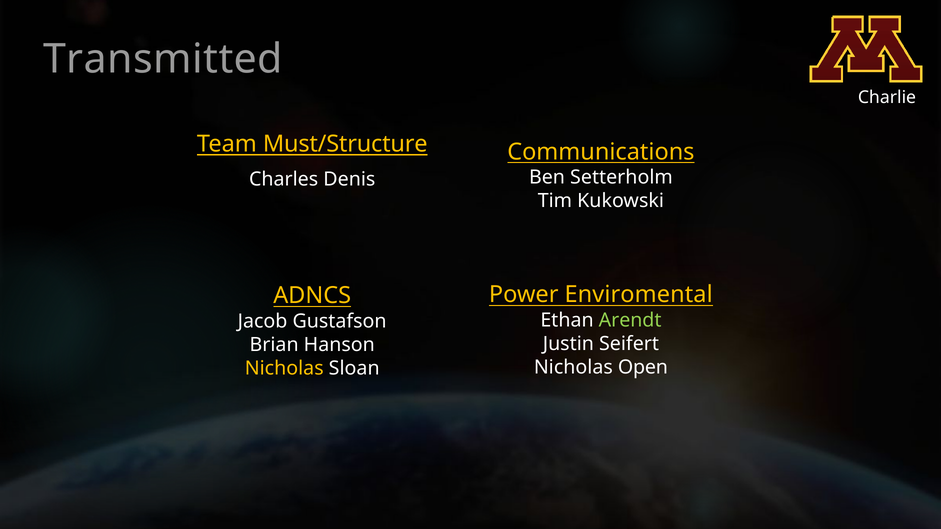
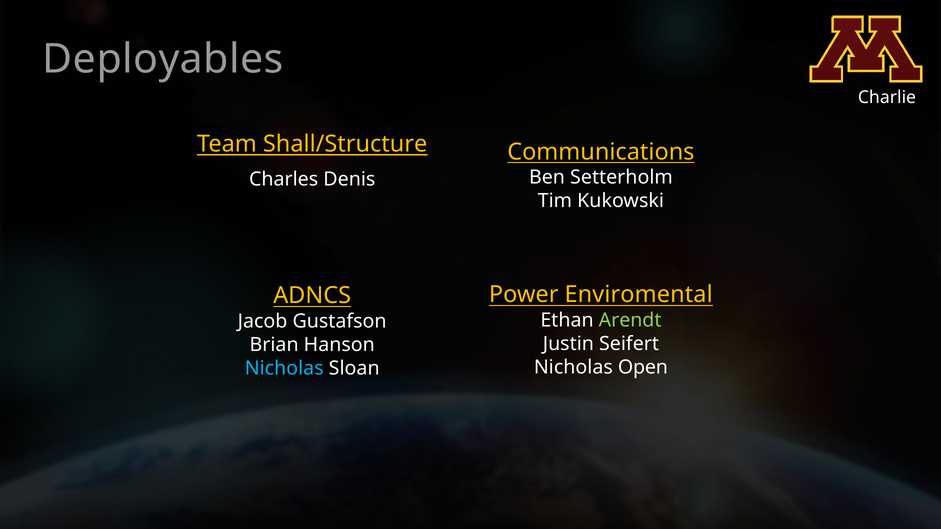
Transmitted: Transmitted -> Deployables
Must/Structure: Must/Structure -> Shall/Structure
Nicholas at (284, 369) colour: yellow -> light blue
